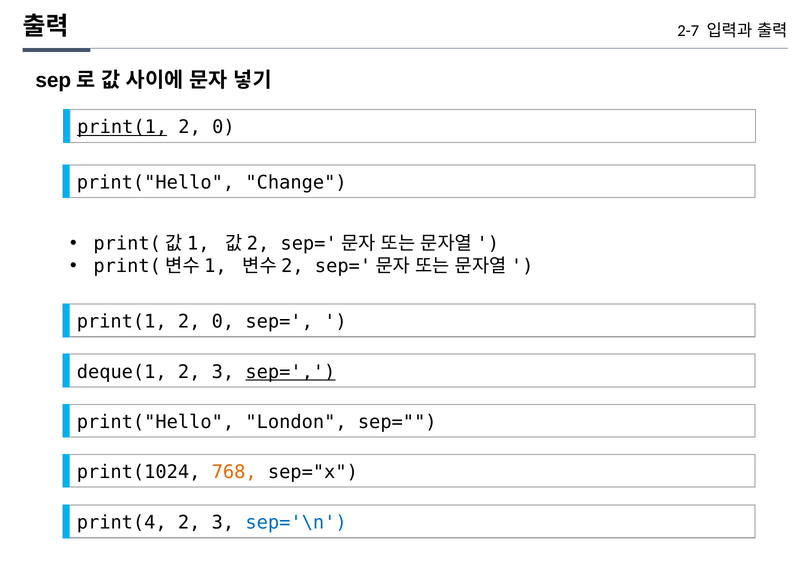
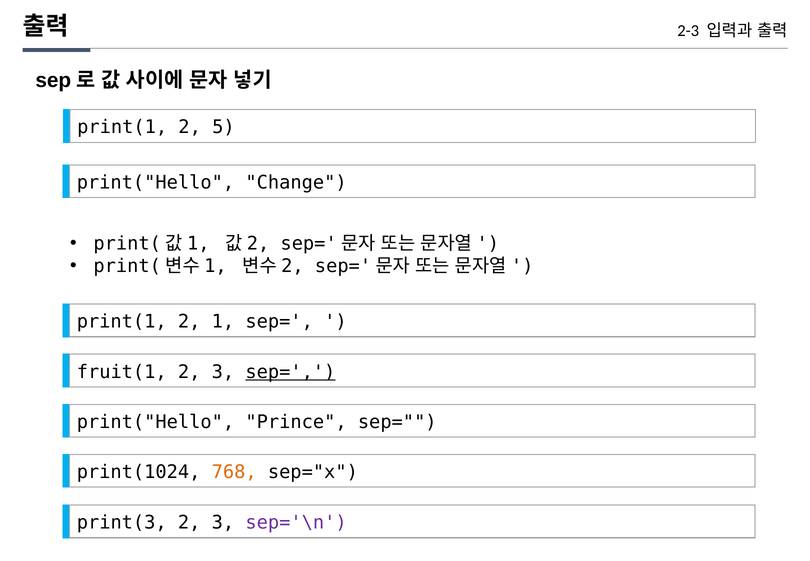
2-7: 2-7 -> 2-3
print(1 at (122, 127) underline: present -> none
0 at (223, 127): 0 -> 5
0 at (223, 322): 0 -> 1
deque(1: deque(1 -> fruit(1
London: London -> Prince
print(4: print(4 -> print(3
sep='\n colour: blue -> purple
